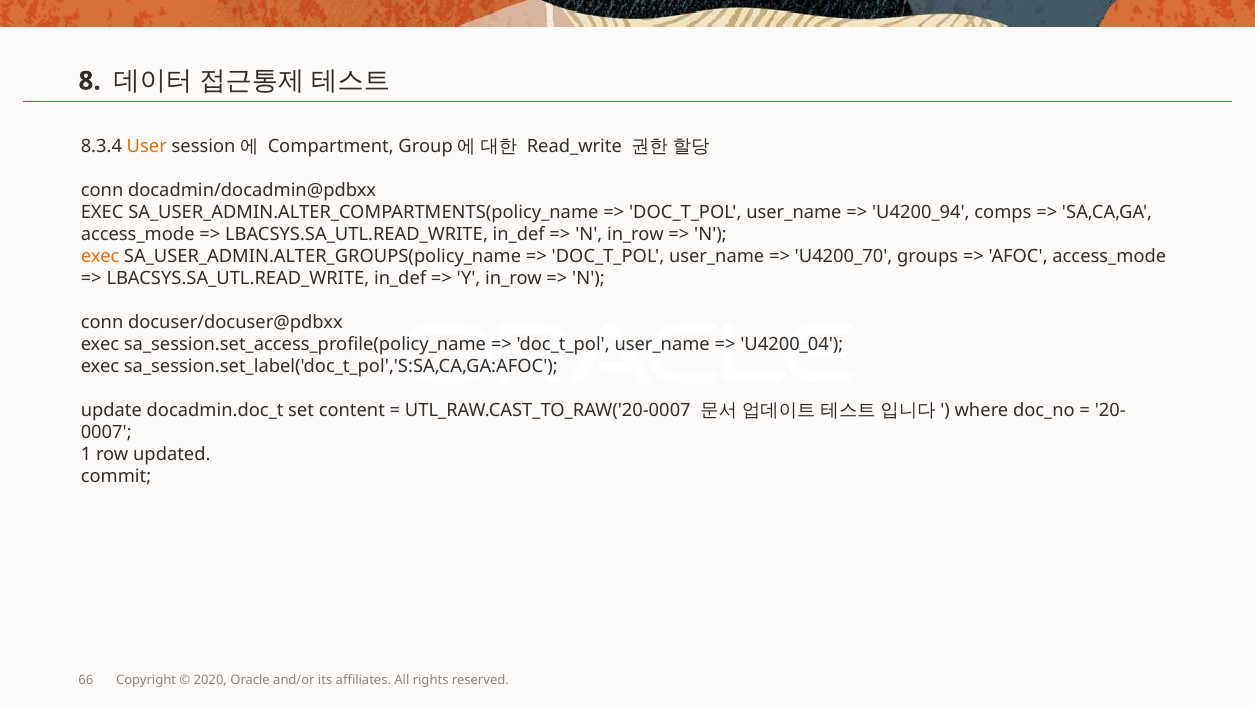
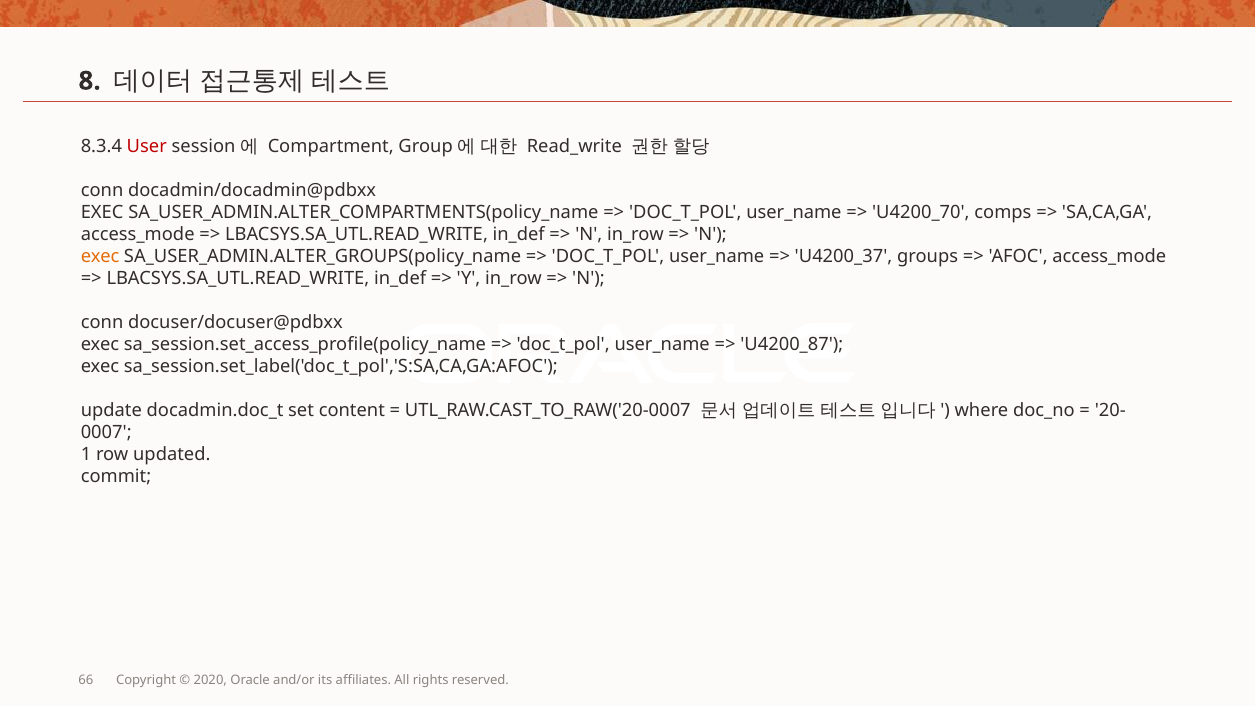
User colour: orange -> red
U4200_94: U4200_94 -> U4200_70
U4200_70: U4200_70 -> U4200_37
U4200_04: U4200_04 -> U4200_87
